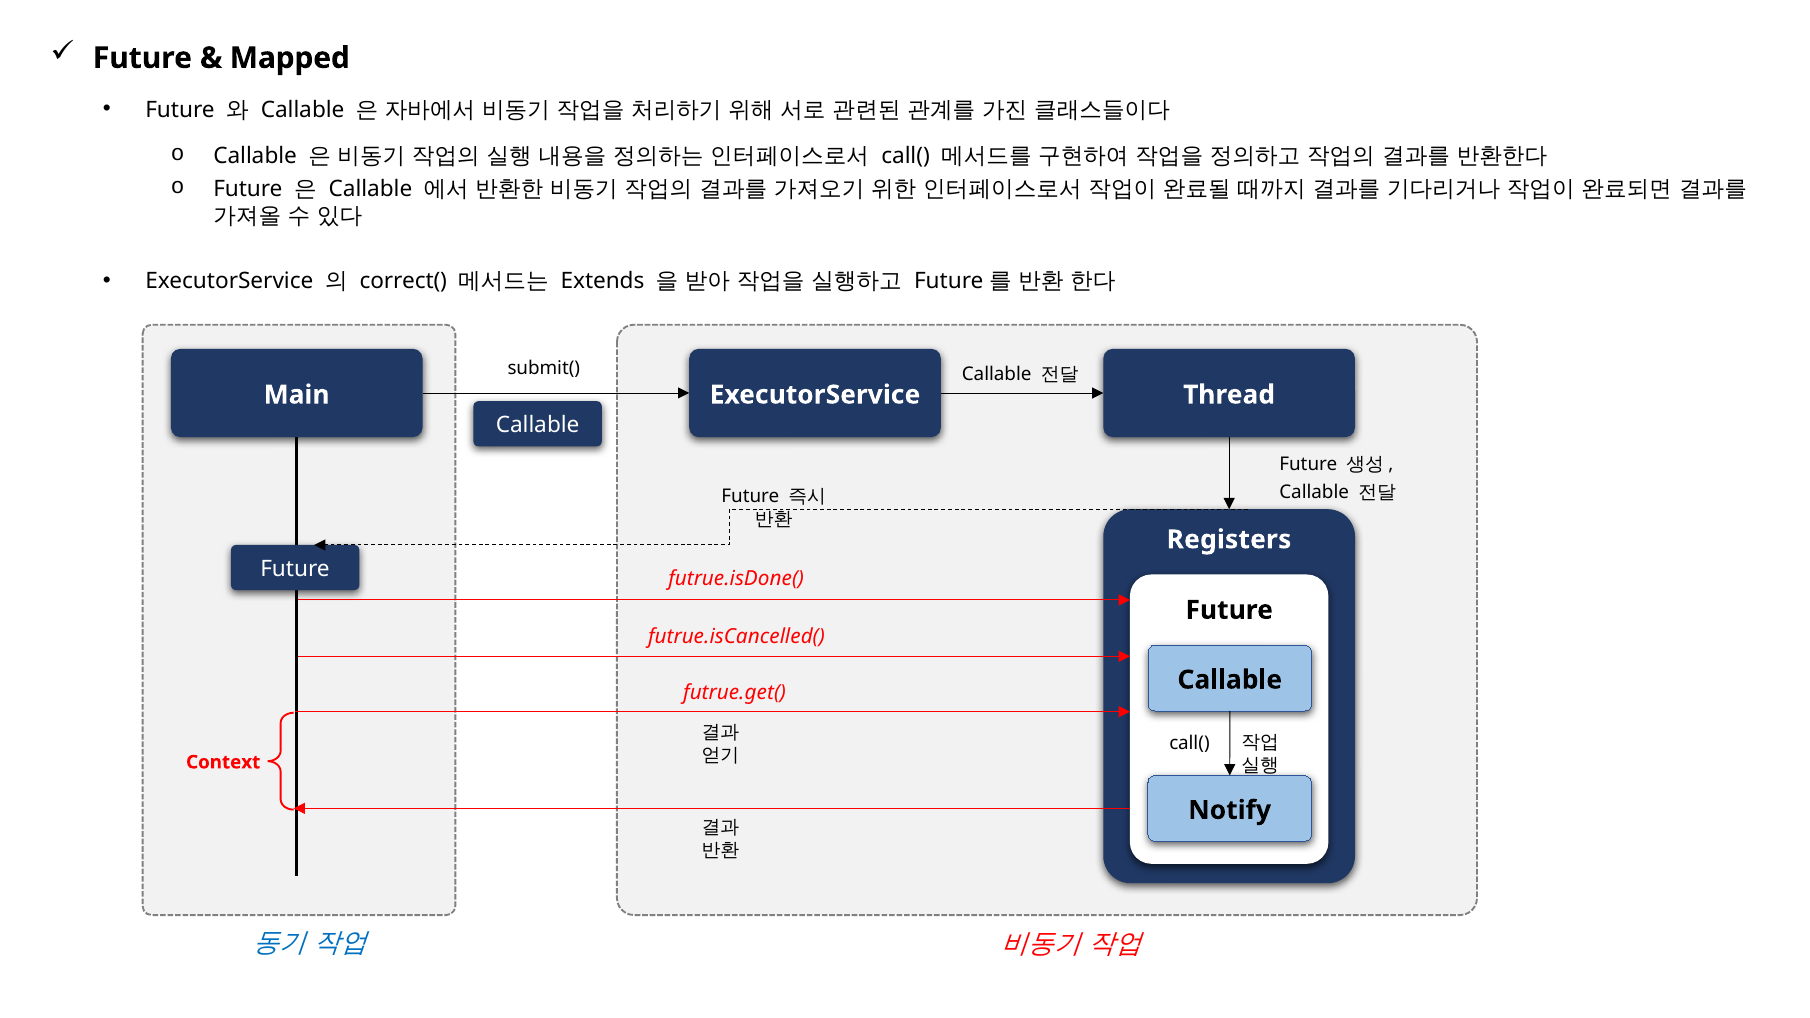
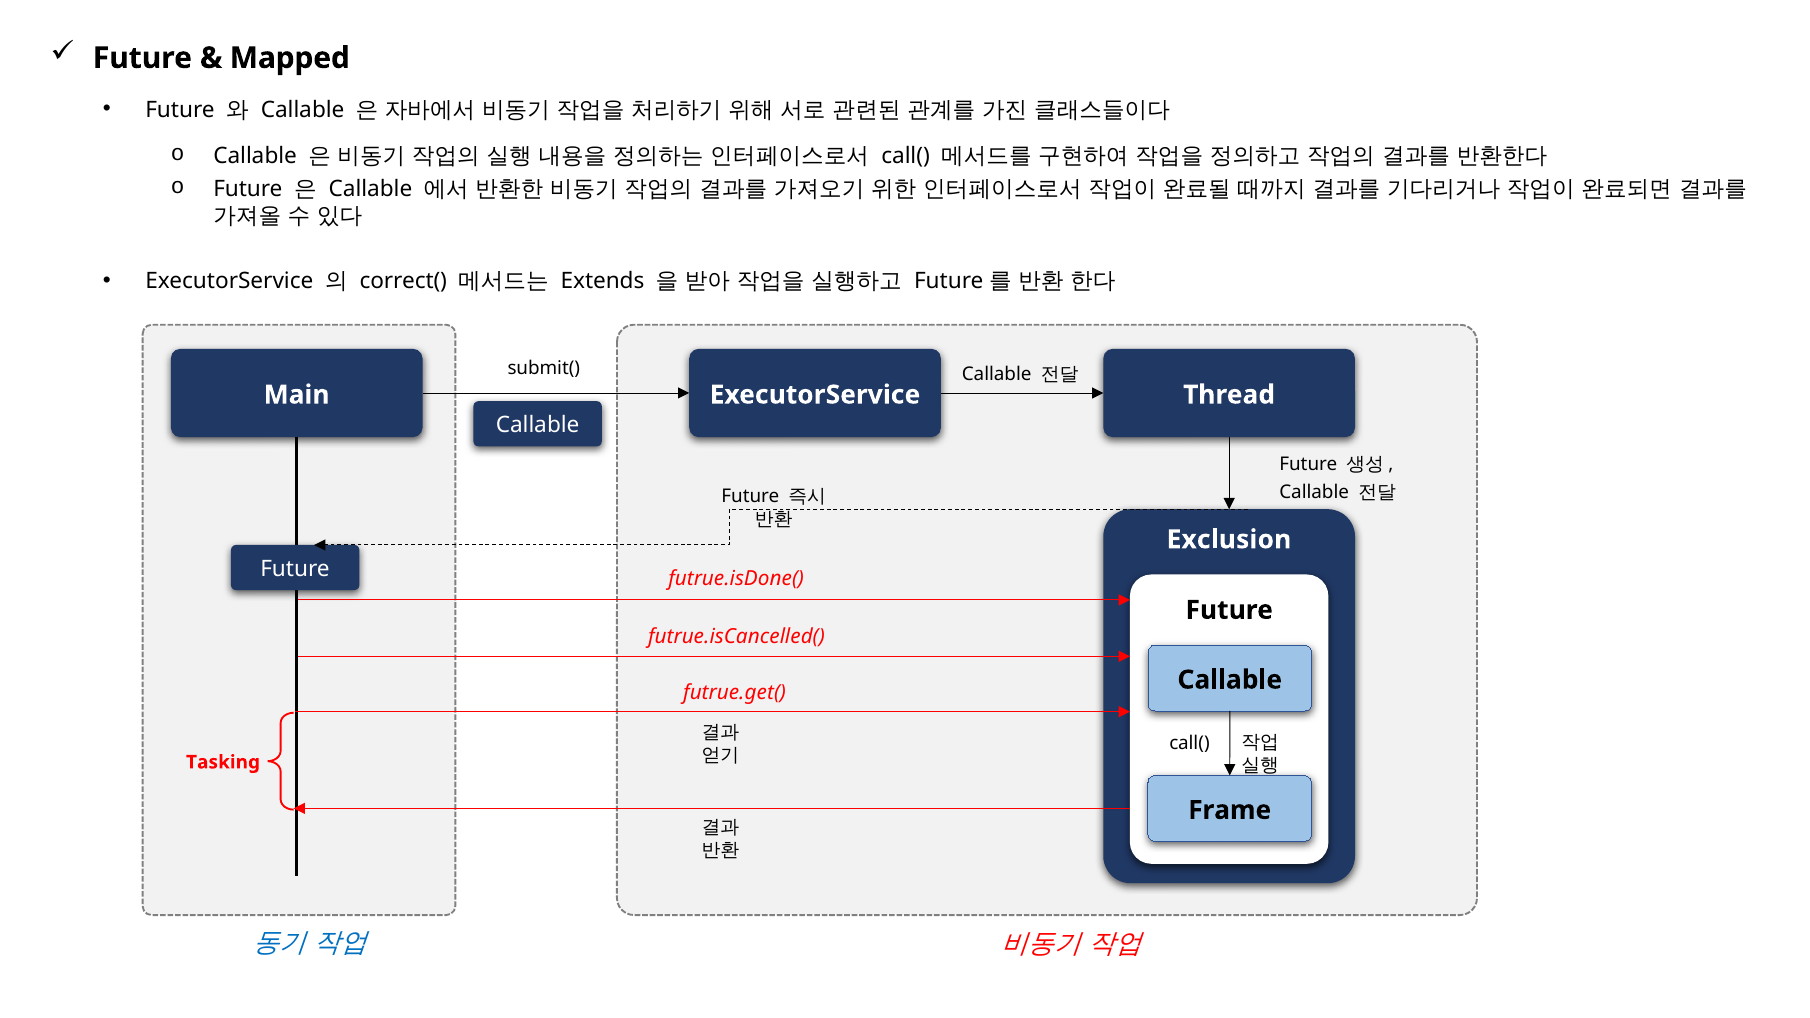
Registers: Registers -> Exclusion
Context: Context -> Tasking
Notify: Notify -> Frame
